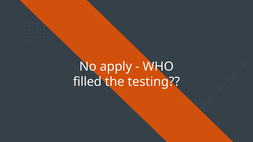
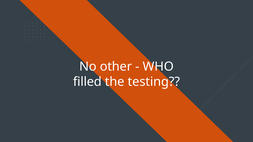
apply: apply -> other
